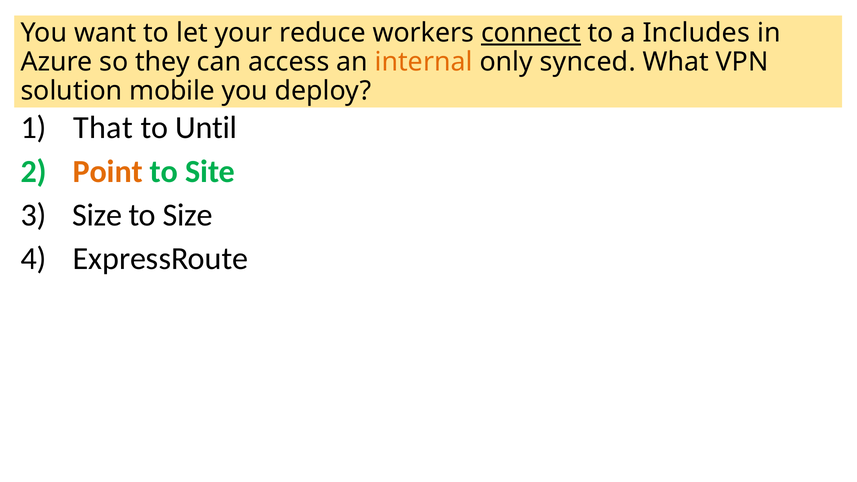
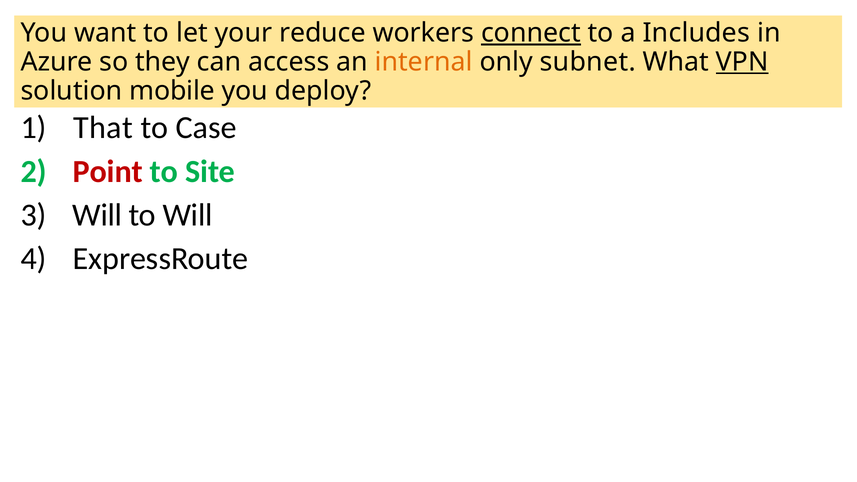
synced: synced -> subnet
VPN underline: none -> present
Until: Until -> Case
Point colour: orange -> red
Size at (97, 215): Size -> Will
to Size: Size -> Will
